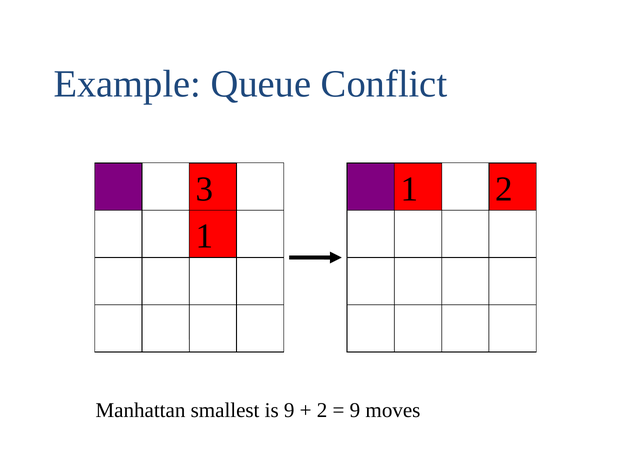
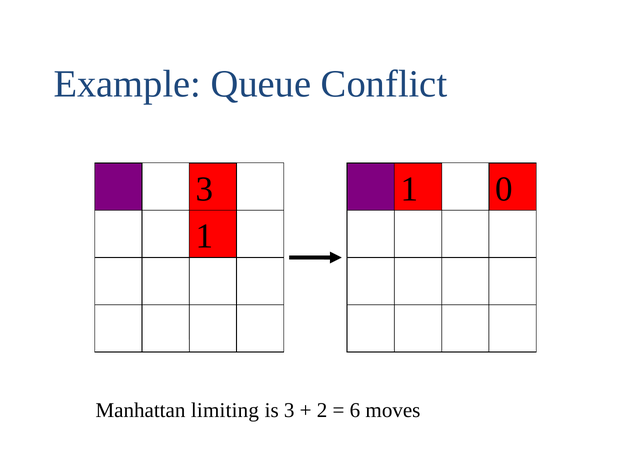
1 2: 2 -> 0
smallest: smallest -> limiting
is 9: 9 -> 3
9 at (355, 411): 9 -> 6
